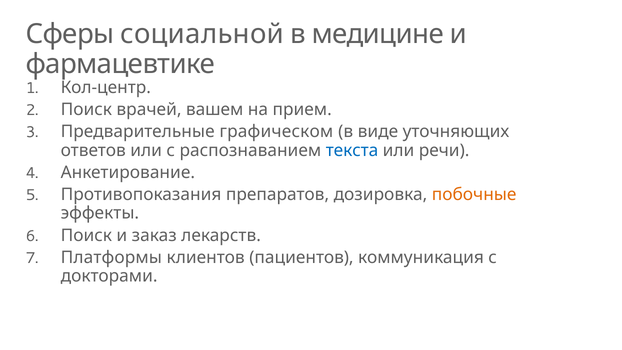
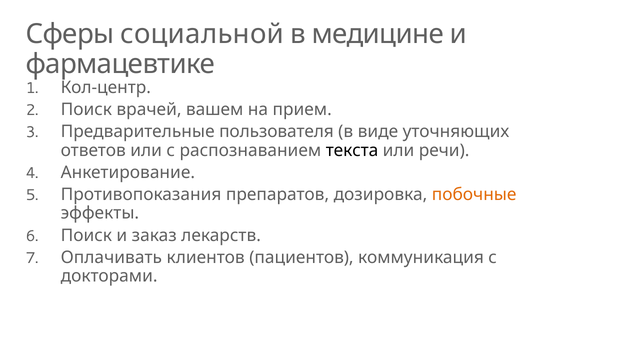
графическом: графическом -> пользователя
текста colour: blue -> black
Платформы: Платформы -> Оплачивать
